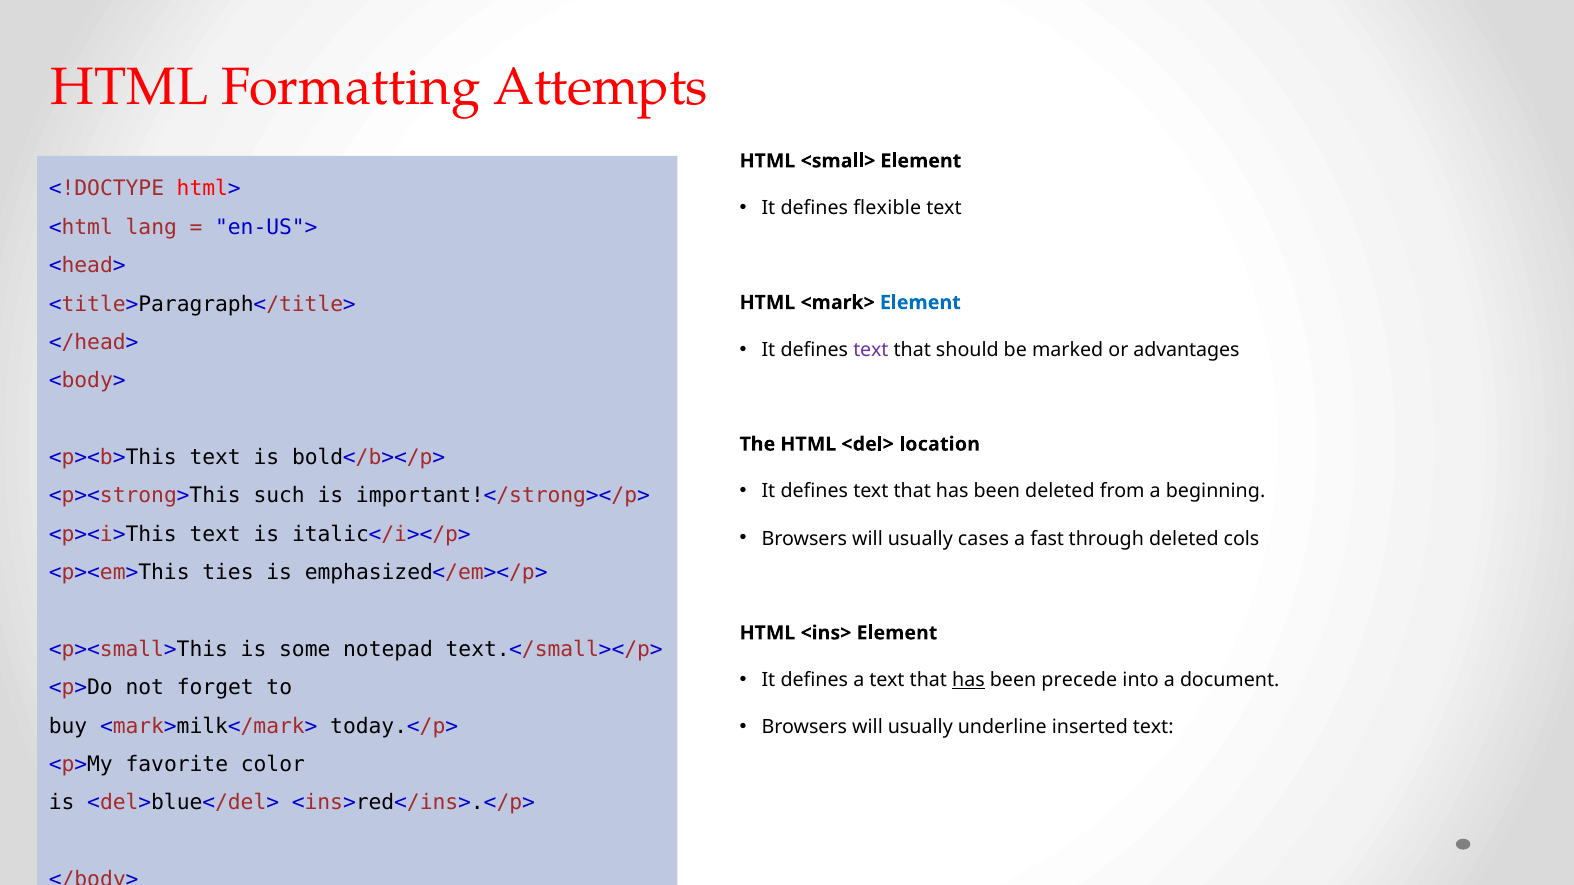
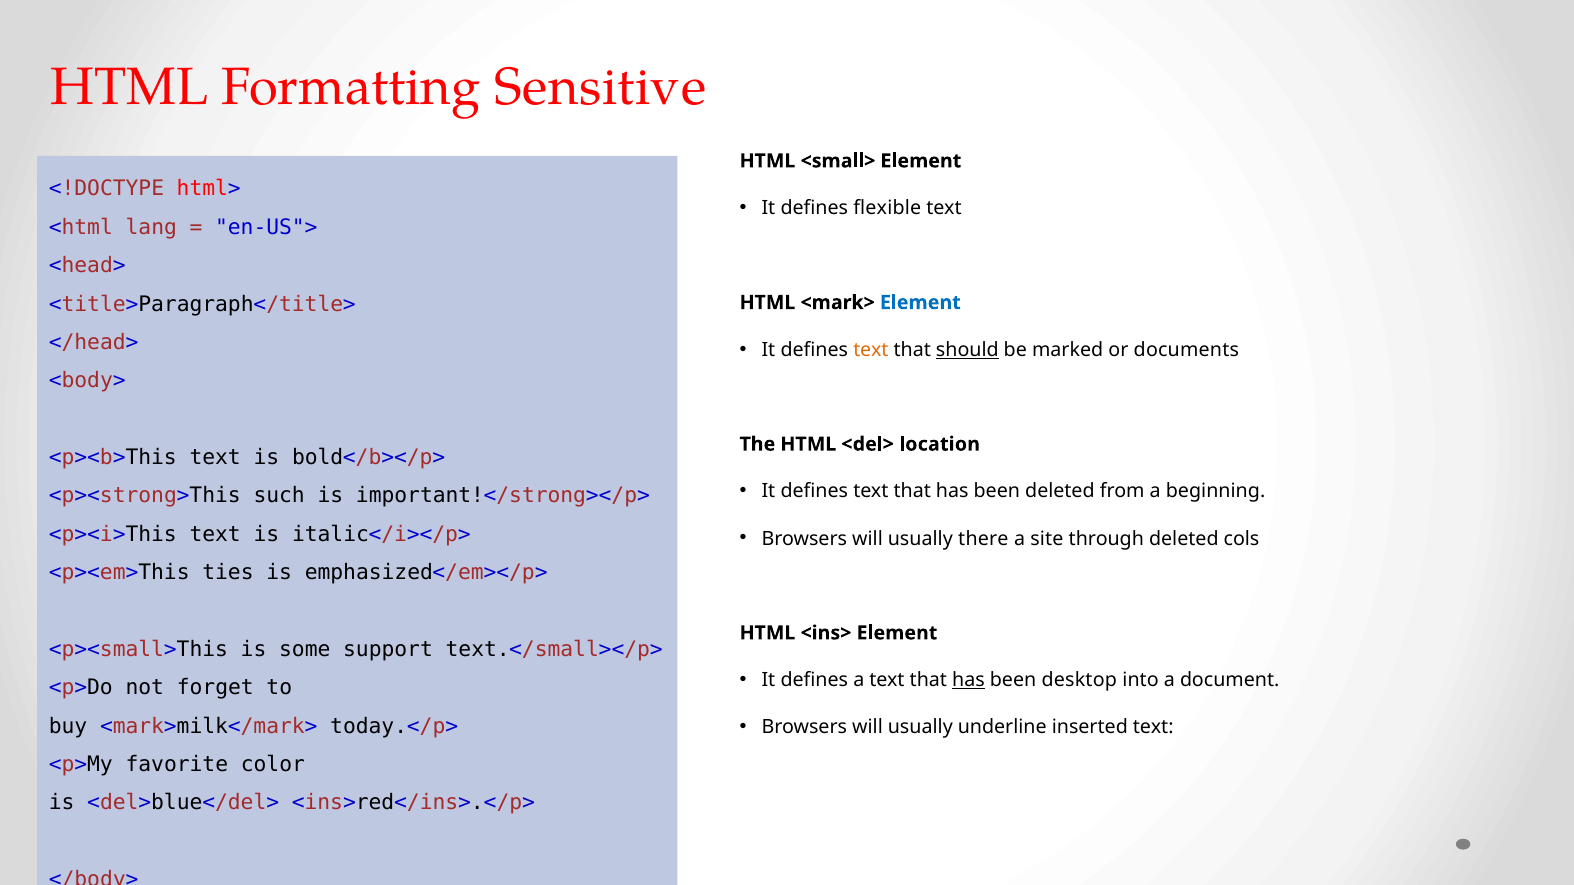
Attempts: Attempts -> Sensitive
text at (871, 350) colour: purple -> orange
should underline: none -> present
advantages: advantages -> documents
cases: cases -> there
fast: fast -> site
notepad: notepad -> support
precede: precede -> desktop
